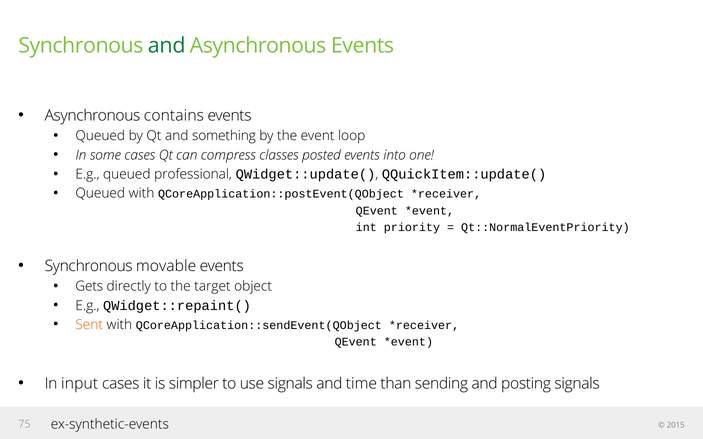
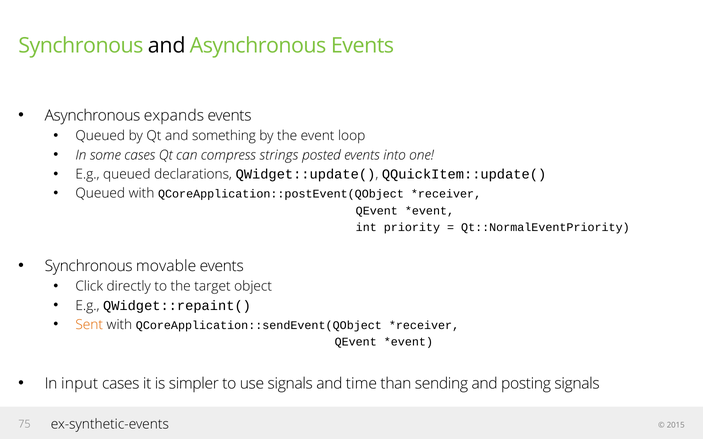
and at (167, 46) colour: green -> black
contains: contains -> expands
classes: classes -> strings
professional: professional -> declarations
Gets: Gets -> Click
